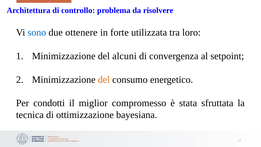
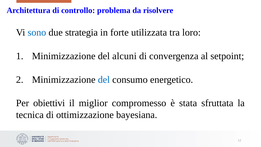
ottenere: ottenere -> strategia
del at (104, 79) colour: orange -> blue
condotti: condotti -> obiettivi
